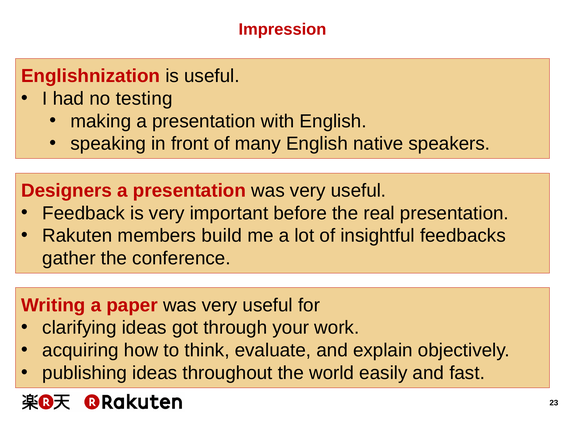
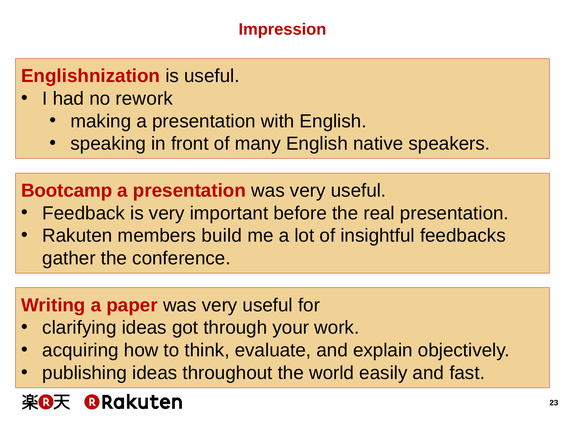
testing: testing -> rework
Designers: Designers -> Bootcamp
